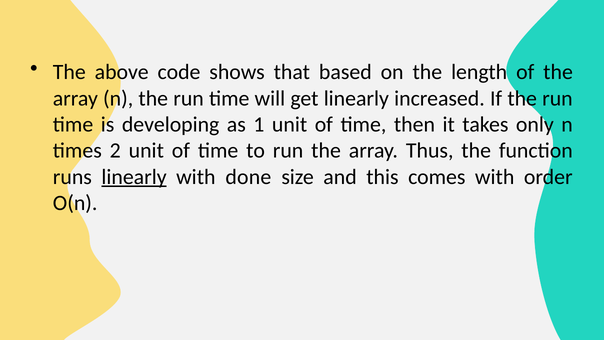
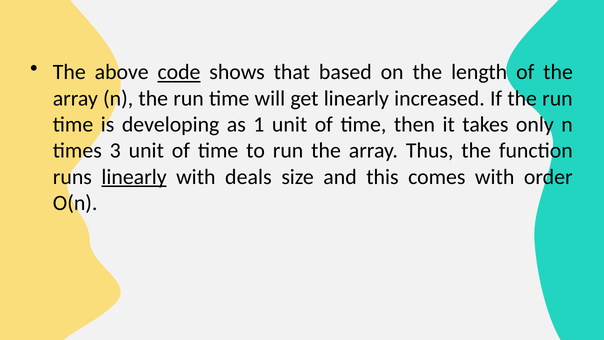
code underline: none -> present
2: 2 -> 3
done: done -> deals
